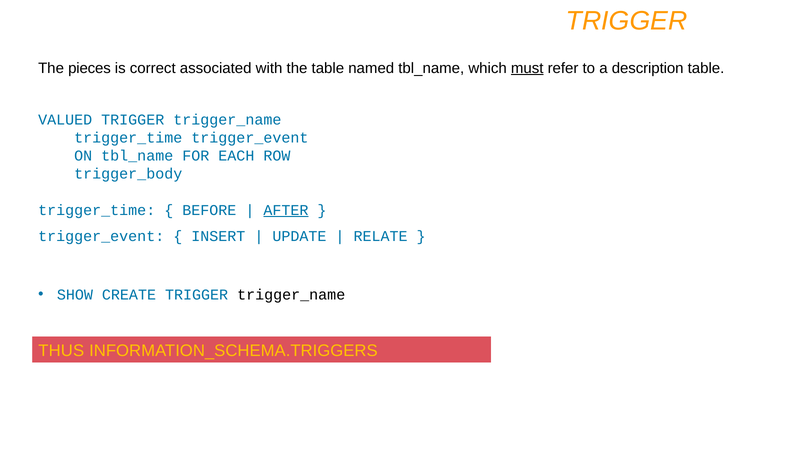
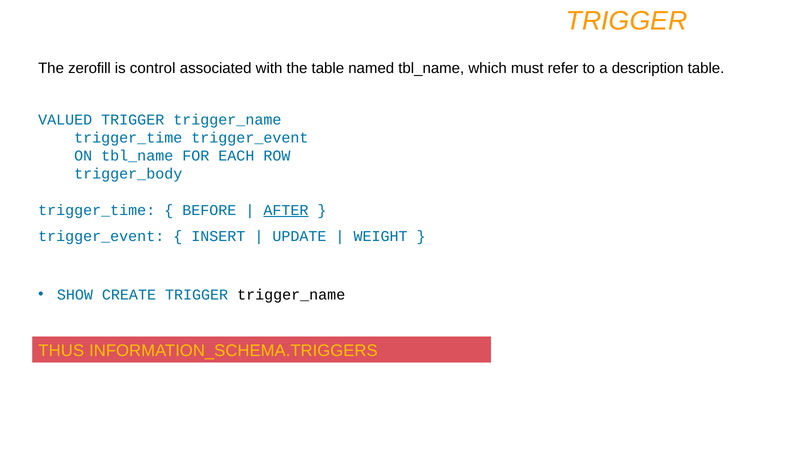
pieces: pieces -> zerofill
correct: correct -> control
must underline: present -> none
RELATE: RELATE -> WEIGHT
